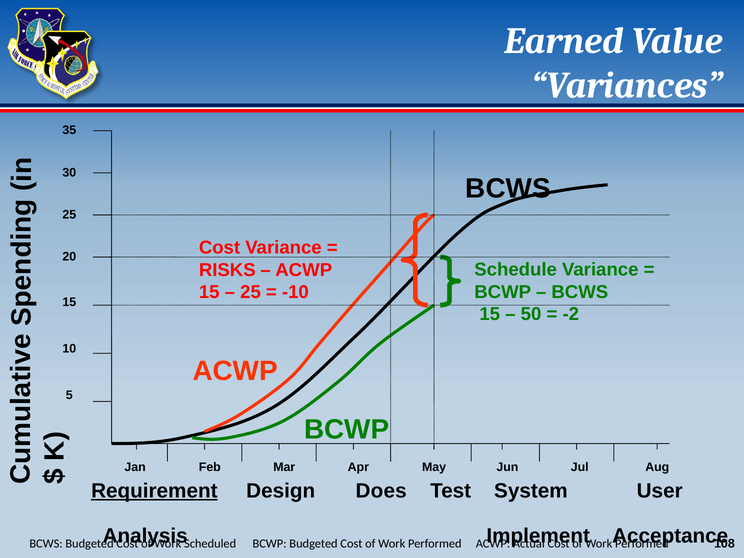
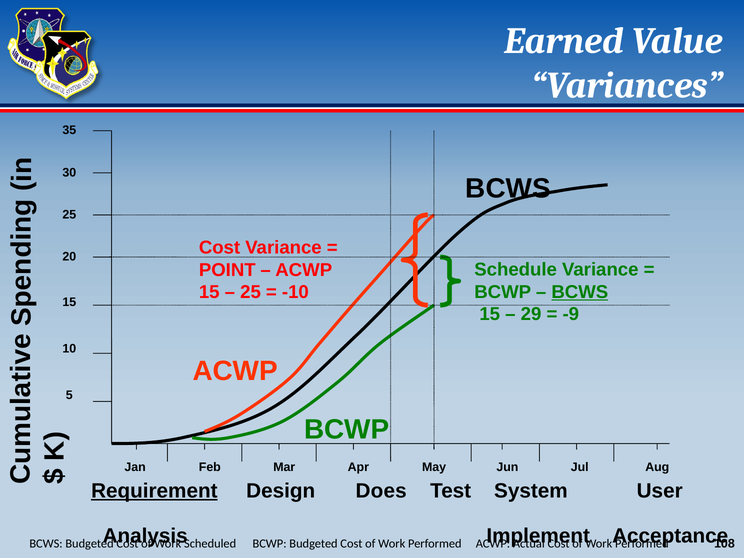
RISKS: RISKS -> POINT
BCWS at (580, 292) underline: none -> present
50: 50 -> 29
-2: -2 -> -9
